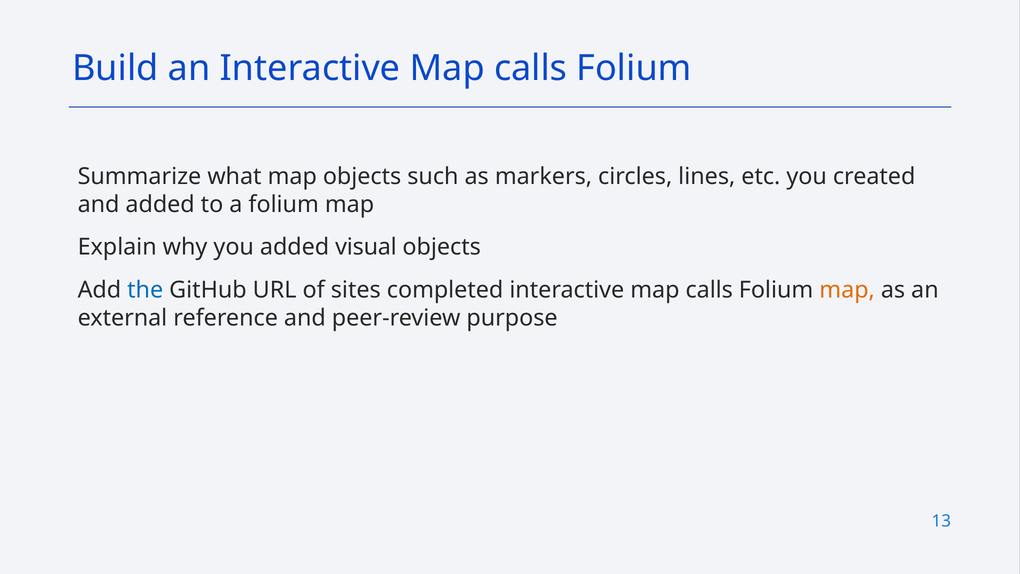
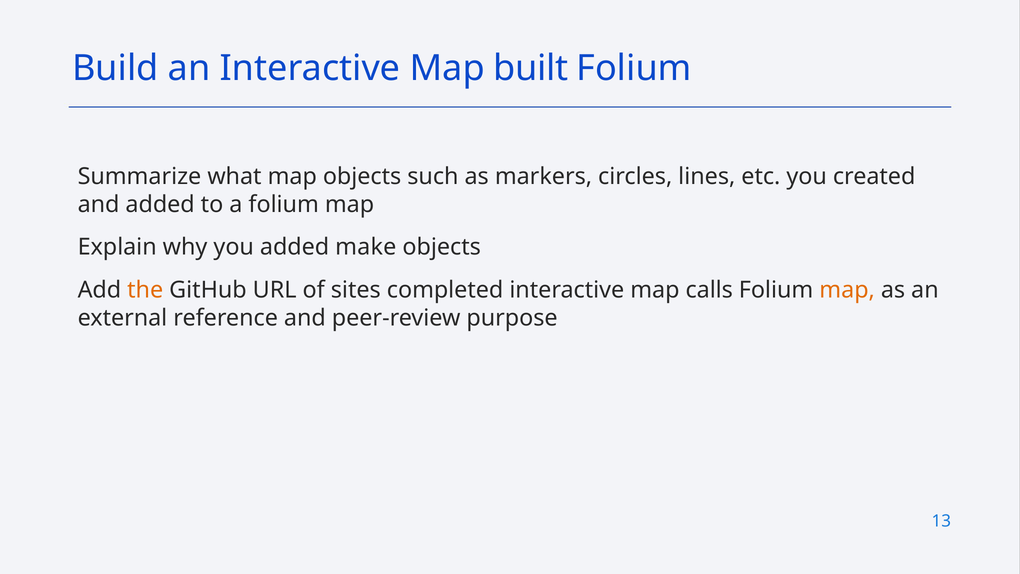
an Interactive Map calls: calls -> built
visual: visual -> make
the colour: blue -> orange
